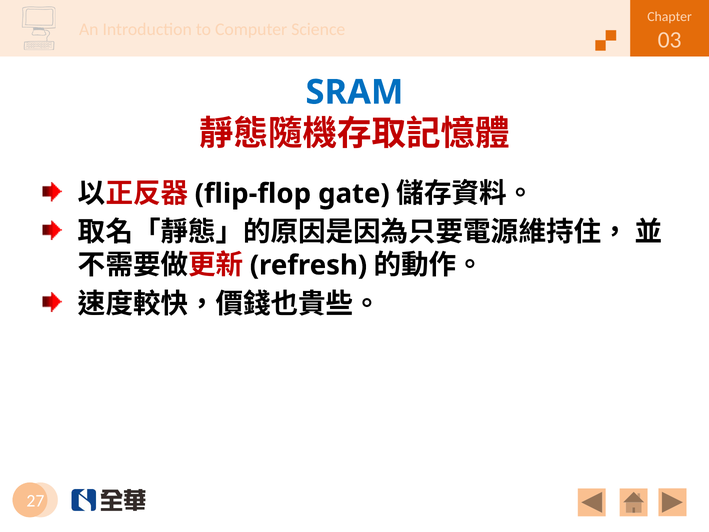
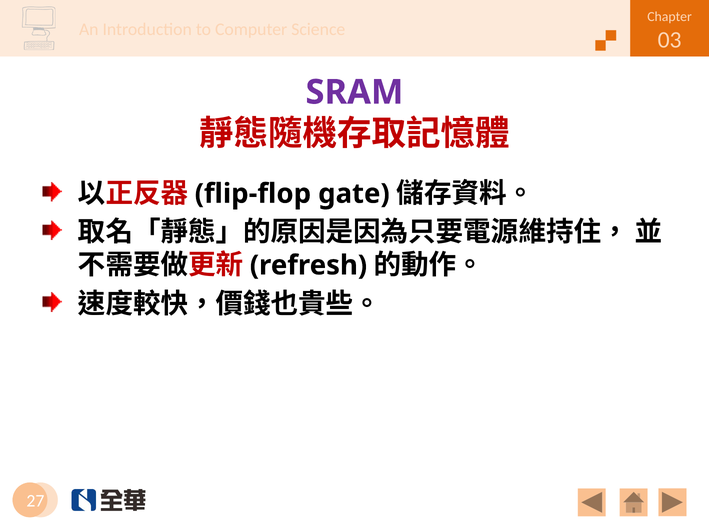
SRAM colour: blue -> purple
